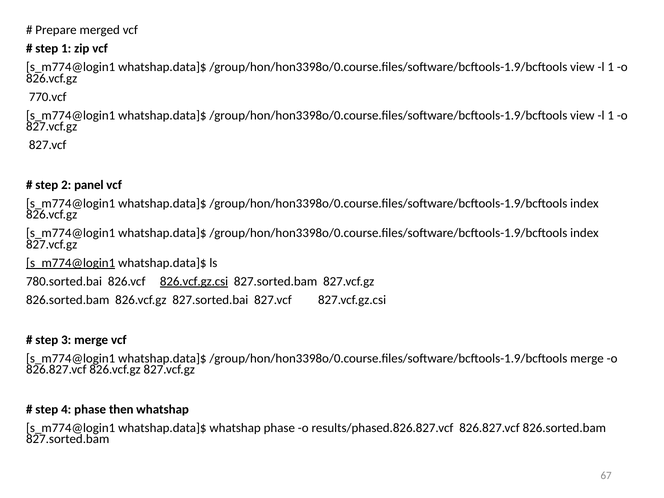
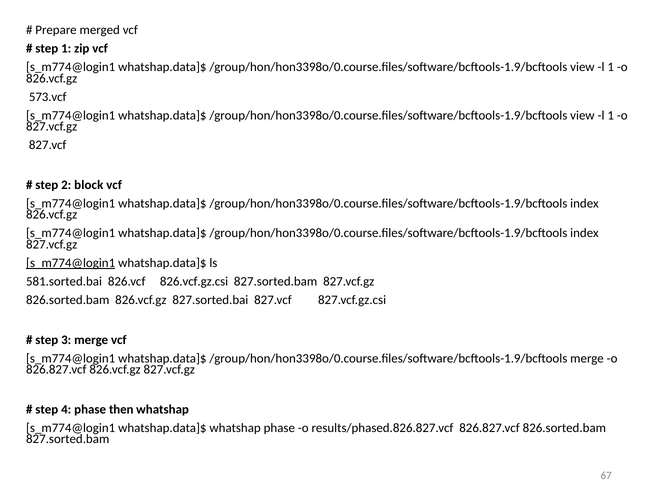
770.vcf: 770.vcf -> 573.vcf
panel: panel -> block
780.sorted.bai: 780.sorted.bai -> 581.sorted.bai
826.vcf.gz.csi underline: present -> none
